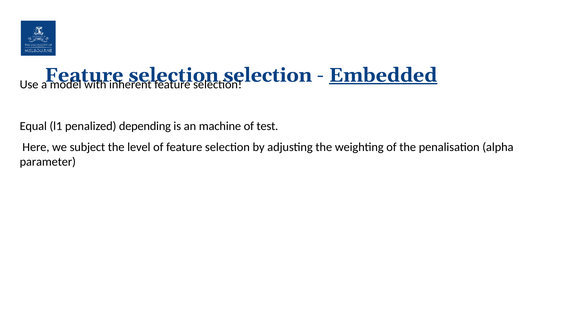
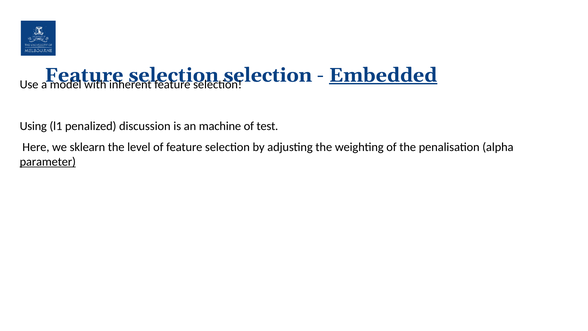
Equal: Equal -> Using
depending: depending -> discussion
subject: subject -> sklearn
parameter underline: none -> present
